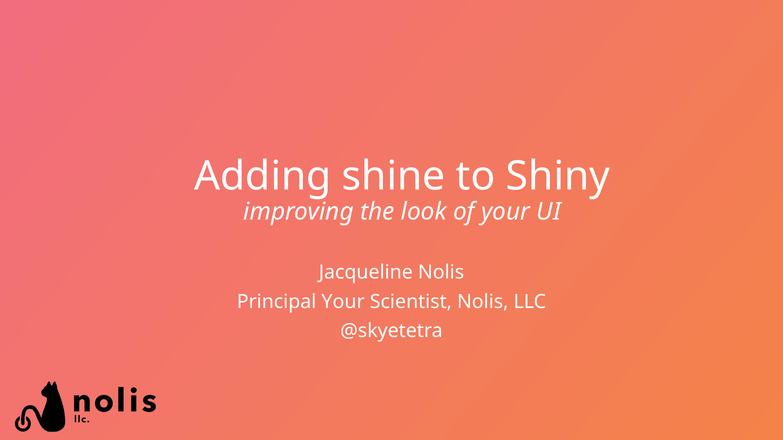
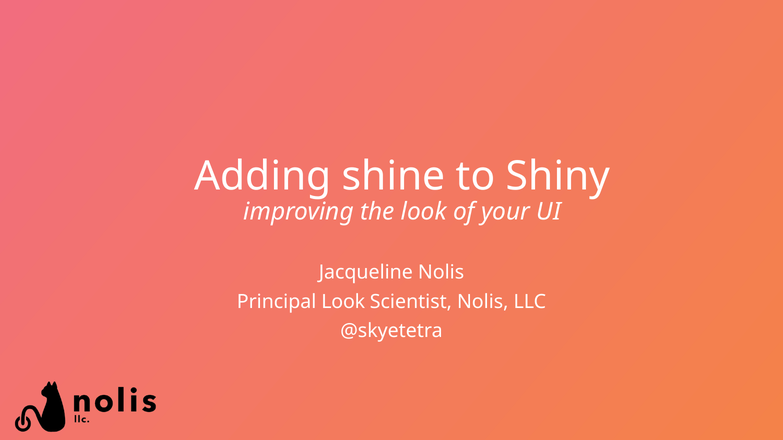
Principal Your: Your -> Look
